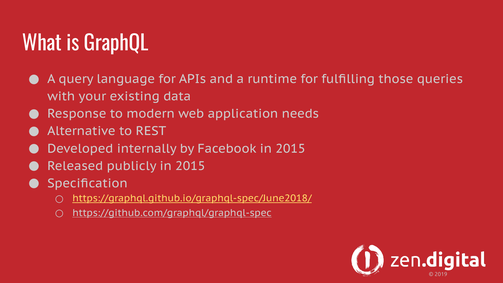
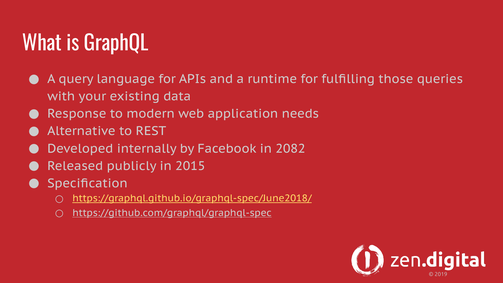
Facebook in 2015: 2015 -> 2082
